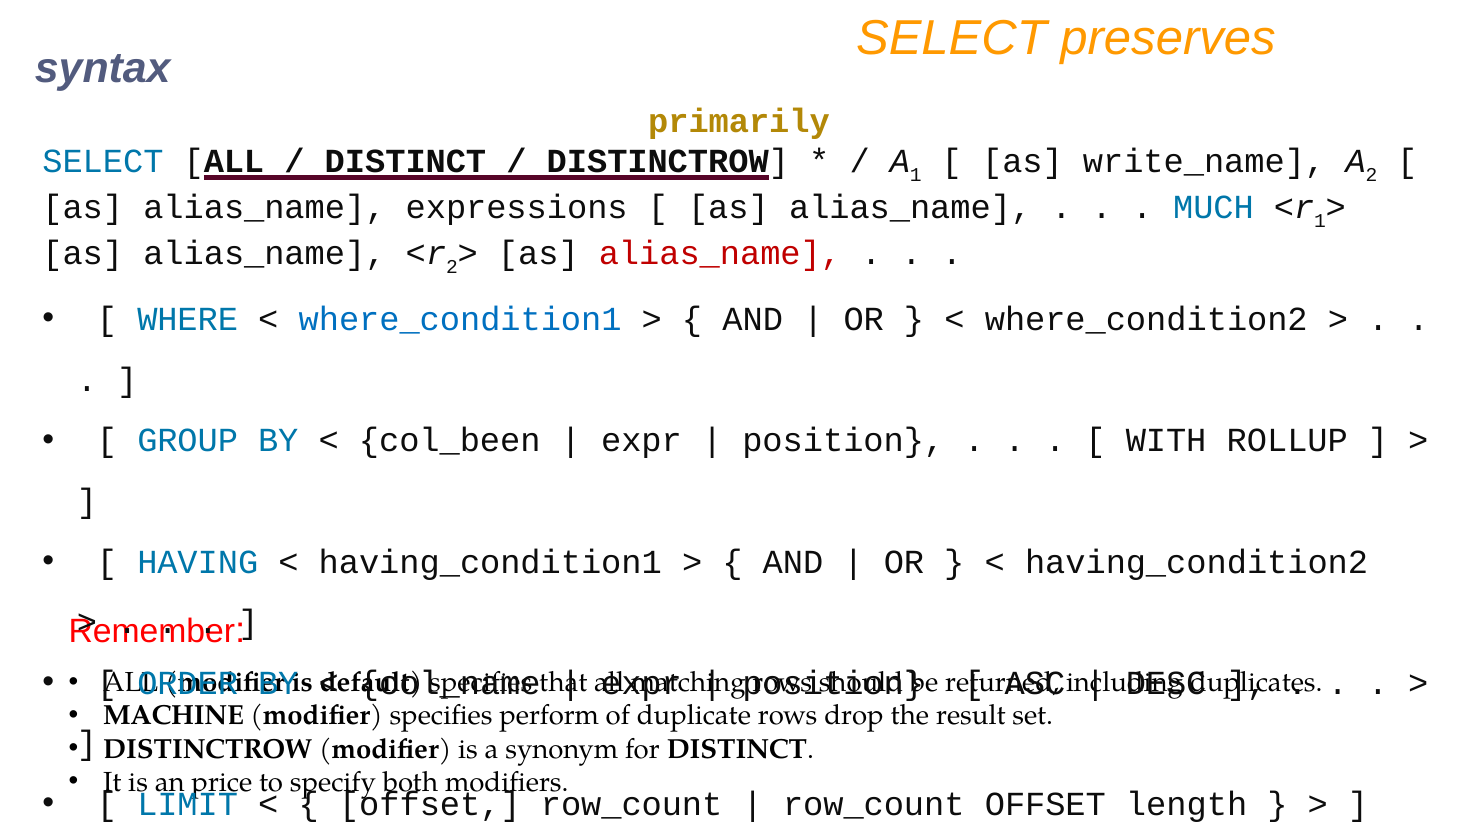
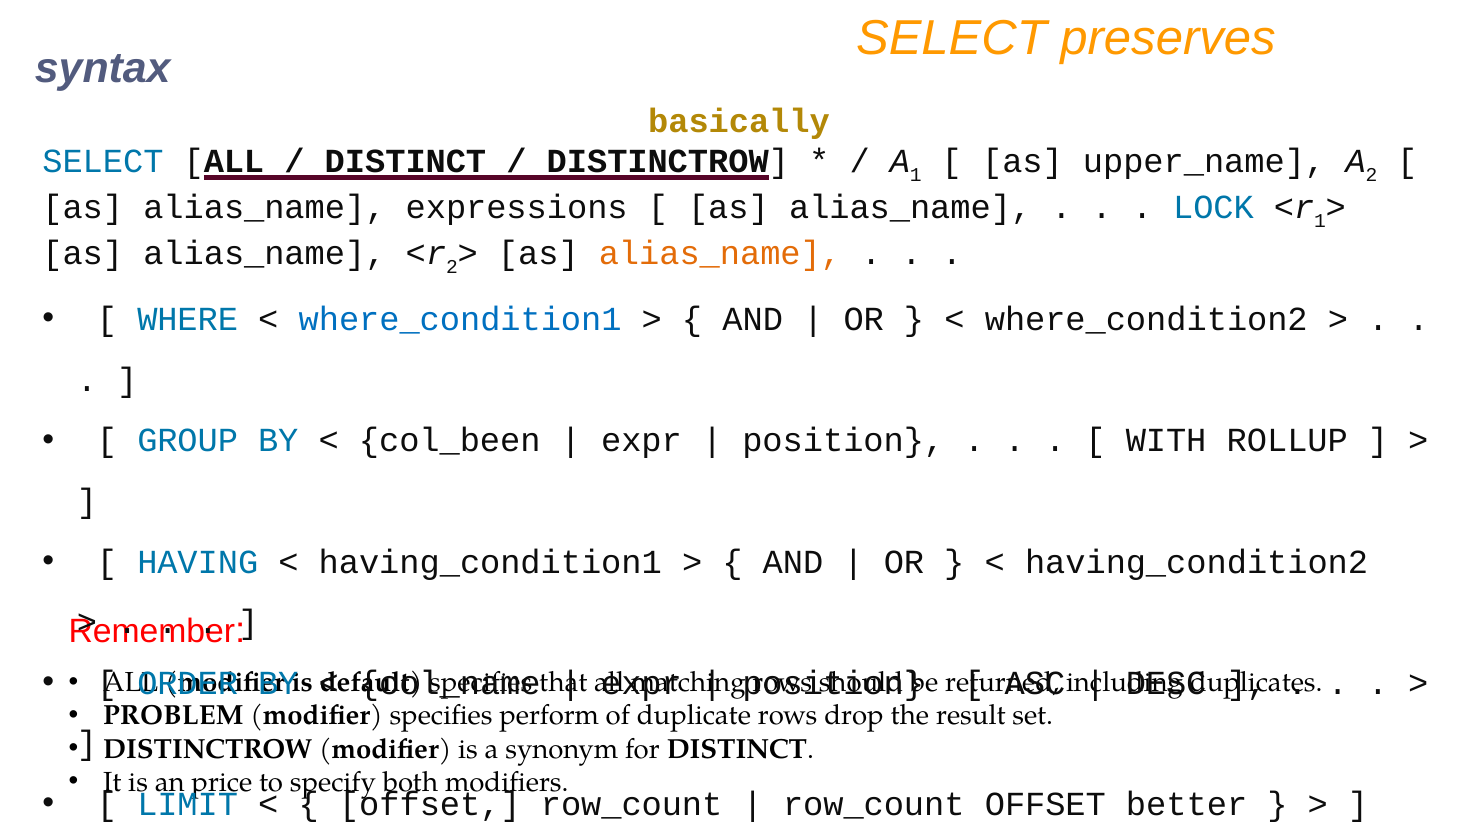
primarily: primarily -> basically
write_name: write_name -> upper_name
MUCH: MUCH -> LOCK
alias_name at (720, 254) colour: red -> orange
MACHINE: MACHINE -> PROBLEM
length: length -> better
